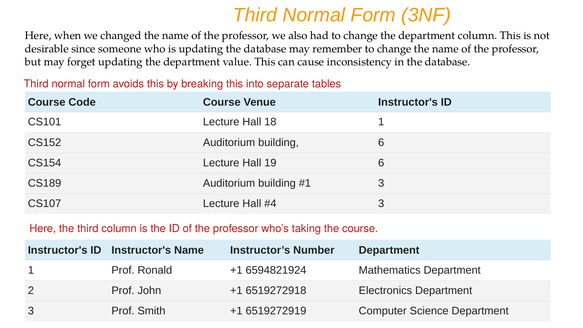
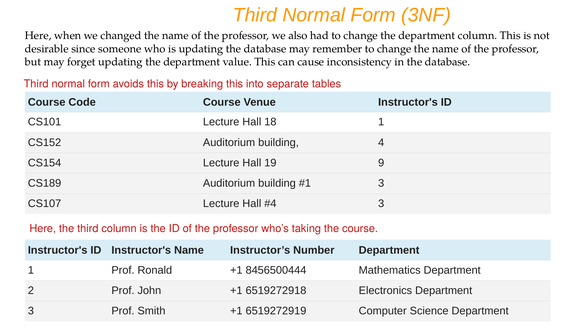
building 6: 6 -> 4
19 6: 6 -> 9
6594821924: 6594821924 -> 8456500444
